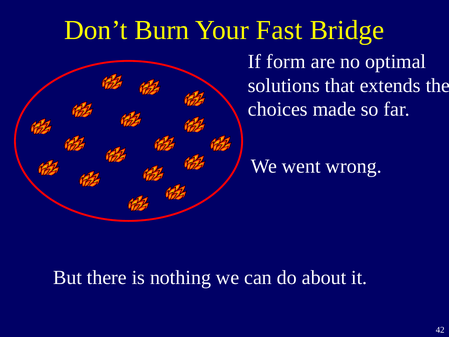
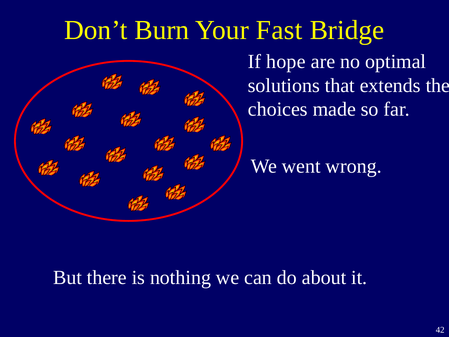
form: form -> hope
